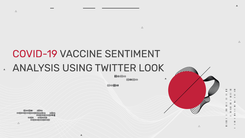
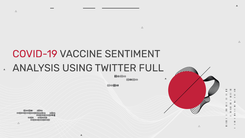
LOOK: LOOK -> FULL
